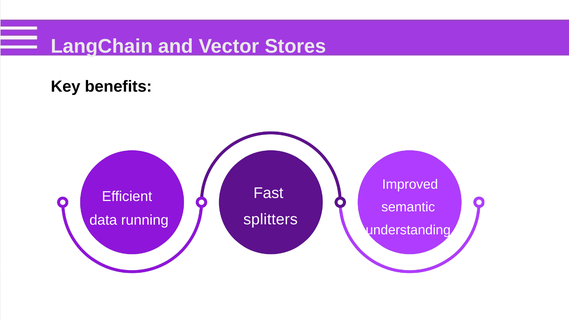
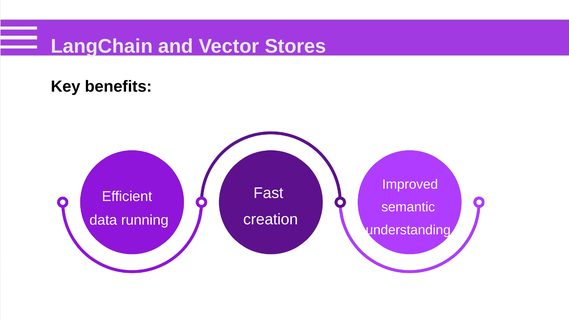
splitters: splitters -> creation
